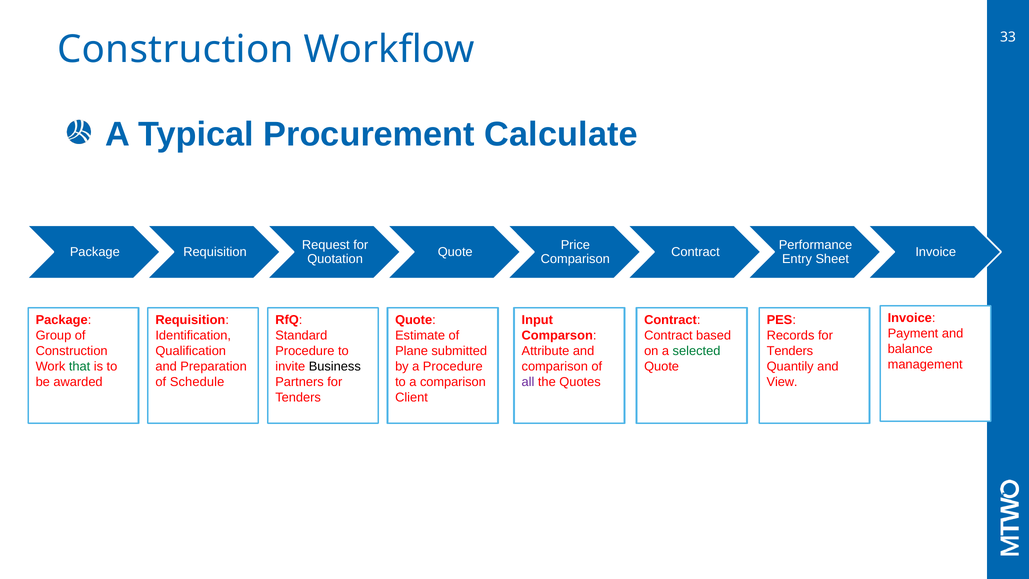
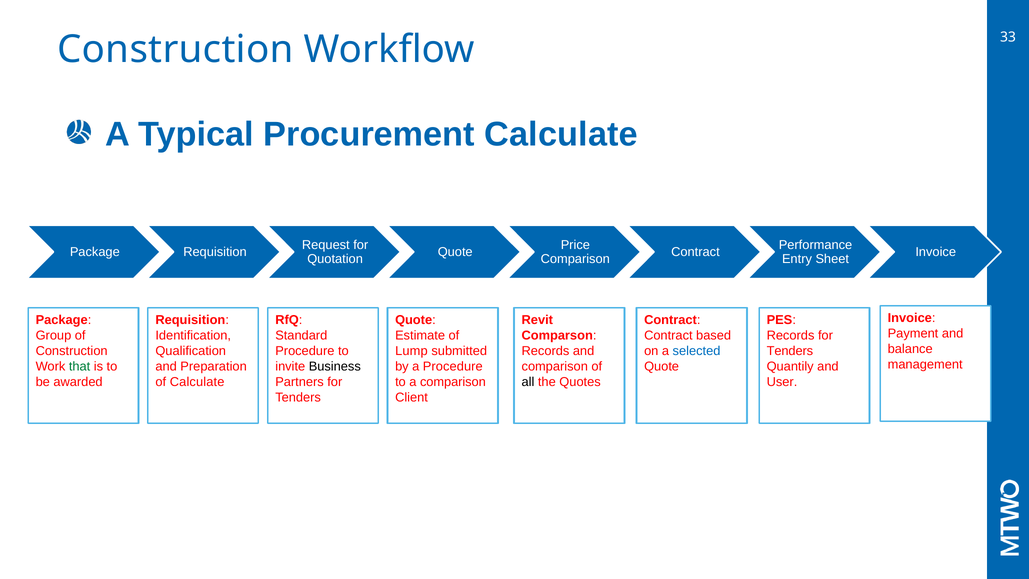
Input: Input -> Revit
Plane: Plane -> Lump
Attribute at (545, 351): Attribute -> Records
selected colour: green -> blue
of Schedule: Schedule -> Calculate
all colour: purple -> black
View: View -> User
